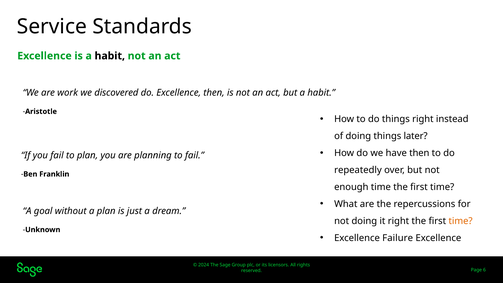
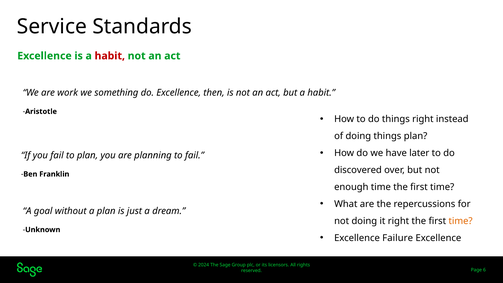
habit at (110, 56) colour: black -> red
discovered: discovered -> something
things later: later -> plan
have then: then -> later
repeatedly: repeatedly -> discovered
